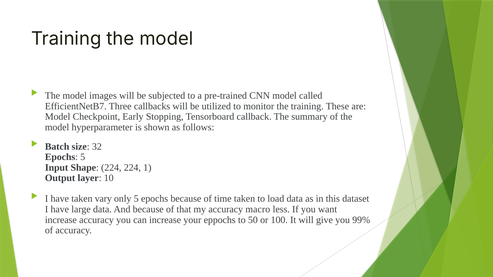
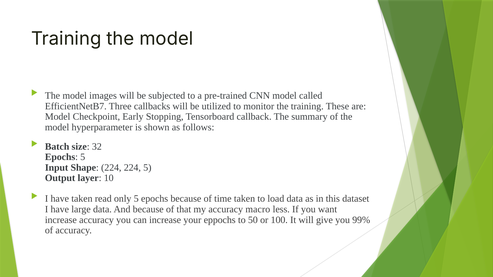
224 1: 1 -> 5
vary: vary -> read
